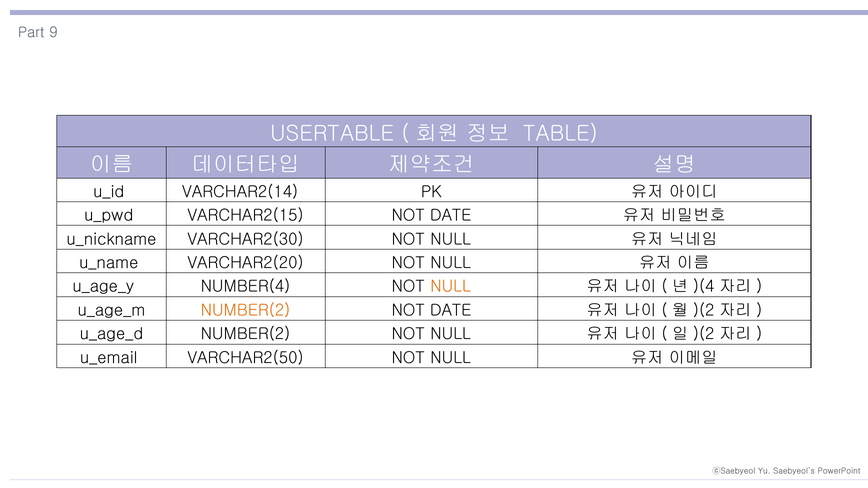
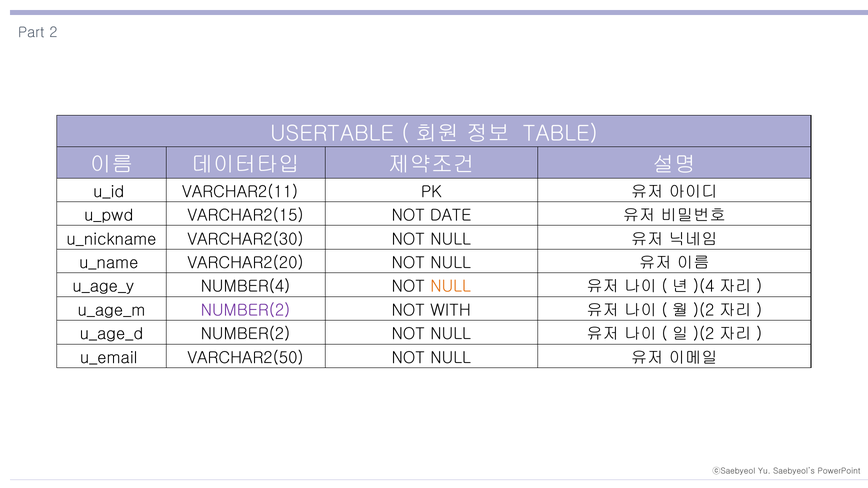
9: 9 -> 2
VARCHAR2(14: VARCHAR2(14 -> VARCHAR2(11
NUMBER(2 at (246, 310) colour: orange -> purple
DATE at (451, 310): DATE -> WITH
